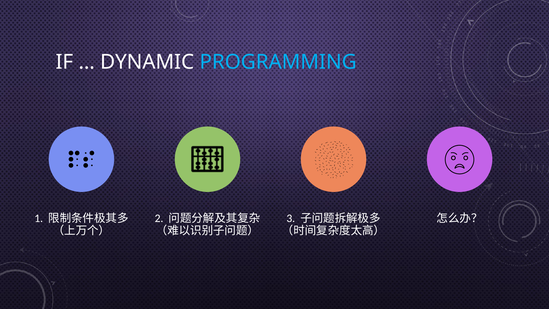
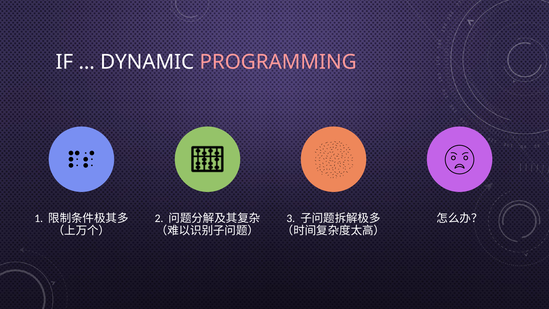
PROGRAMMING colour: light blue -> pink
